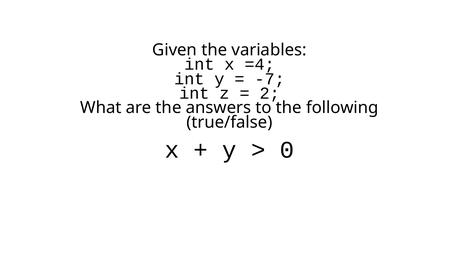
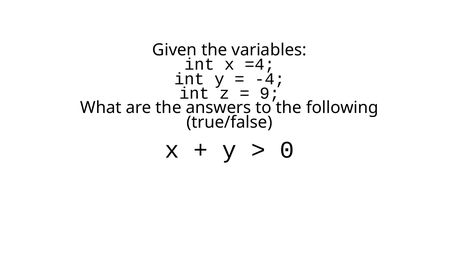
-7: -7 -> -4
2: 2 -> 9
